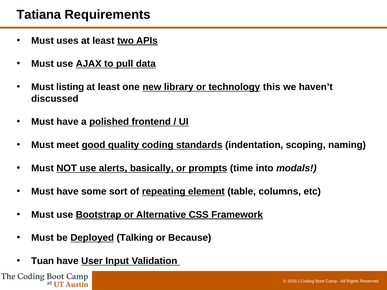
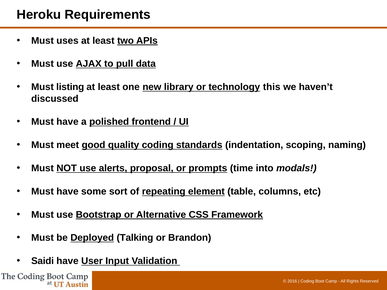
Tatiana: Tatiana -> Heroku
basically: basically -> proposal
Because: Because -> Brandon
Tuan: Tuan -> Saidi
